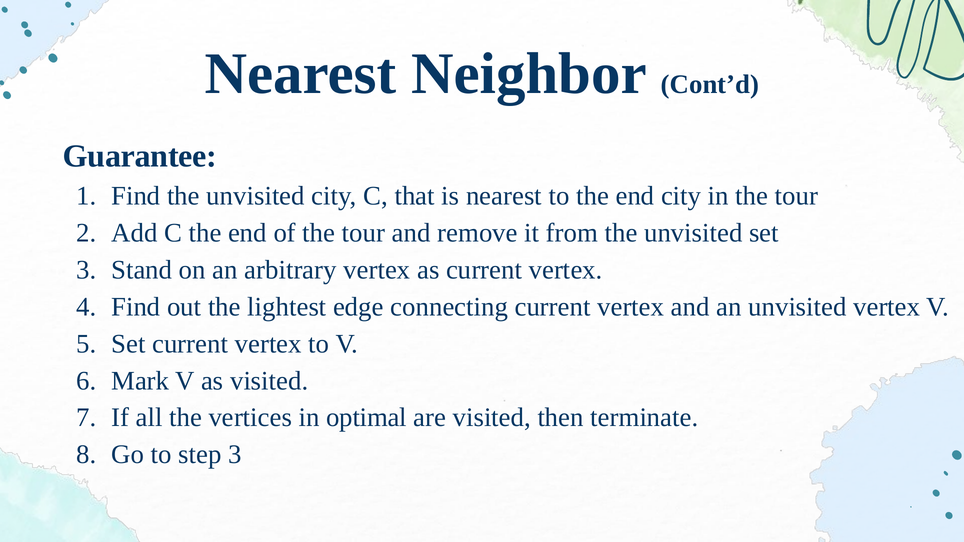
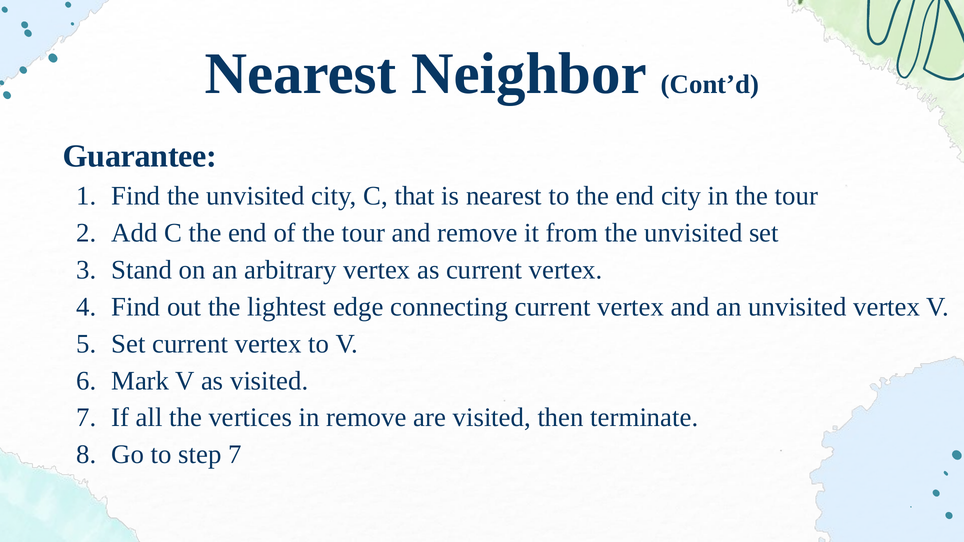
in optimal: optimal -> remove
step 3: 3 -> 7
